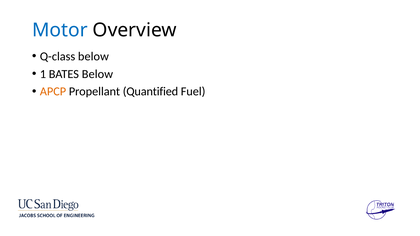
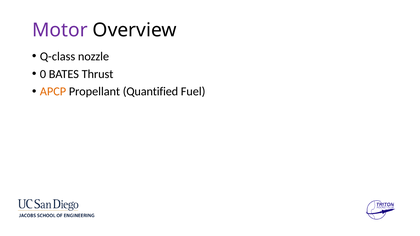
Motor colour: blue -> purple
Q-class below: below -> nozzle
1: 1 -> 0
BATES Below: Below -> Thrust
